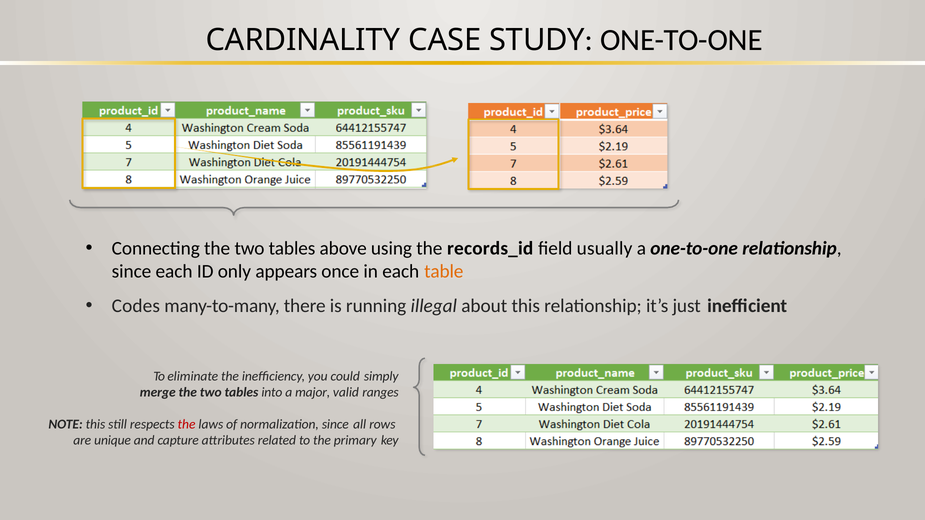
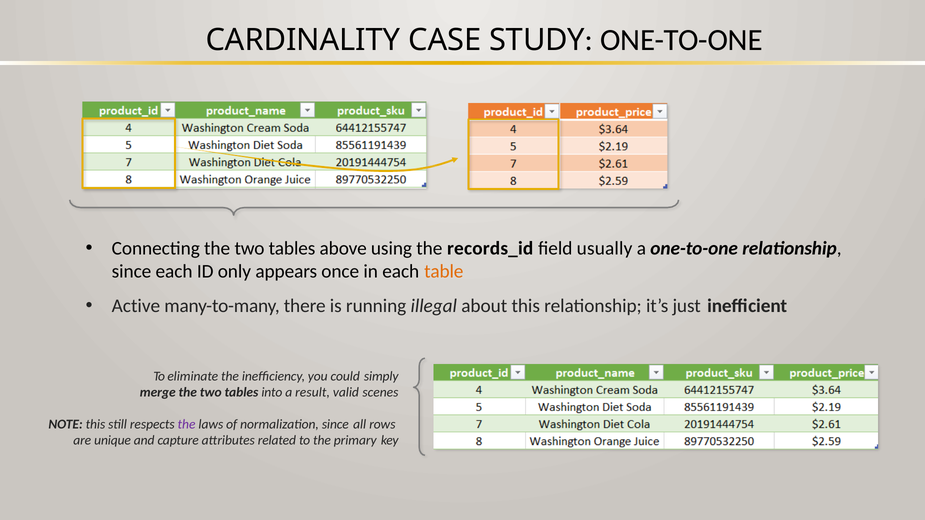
Codes: Codes -> Active
major: major -> result
ranges: ranges -> scenes
the at (187, 425) colour: red -> purple
